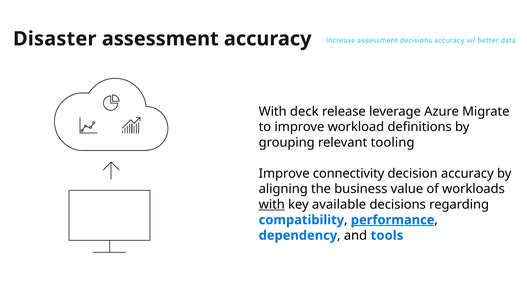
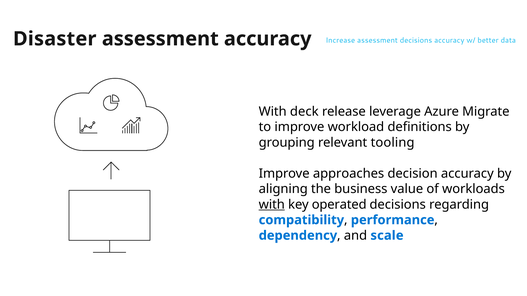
connectivity: connectivity -> approaches
available: available -> operated
performance underline: present -> none
tools: tools -> scale
